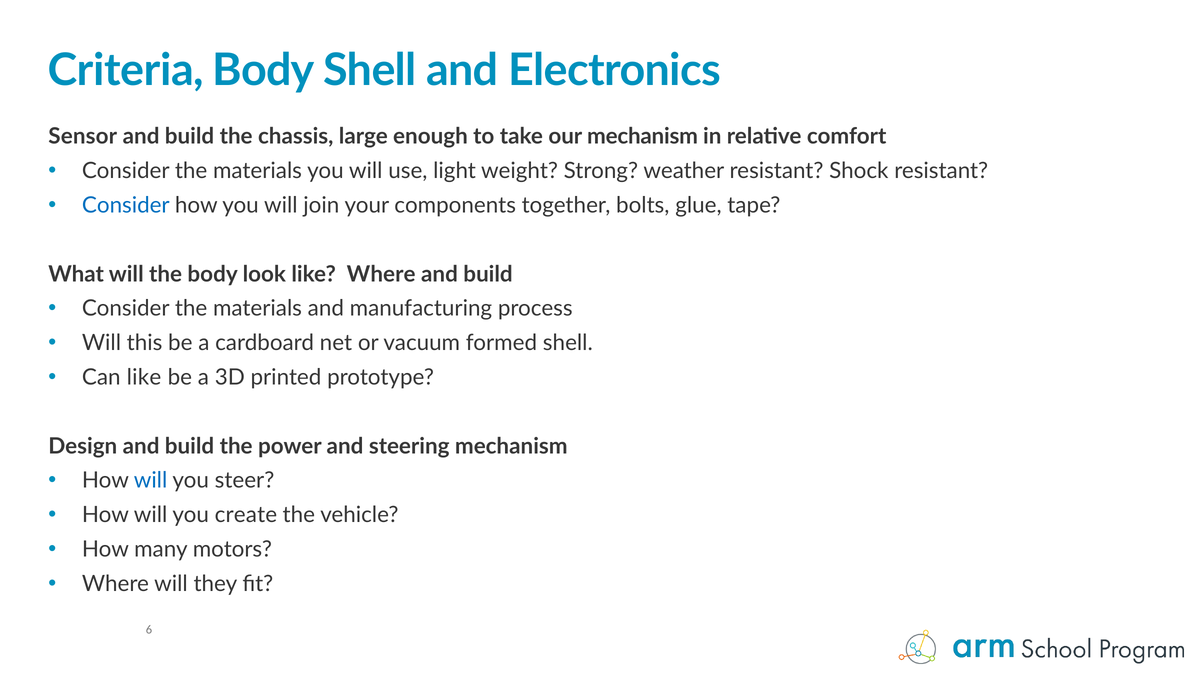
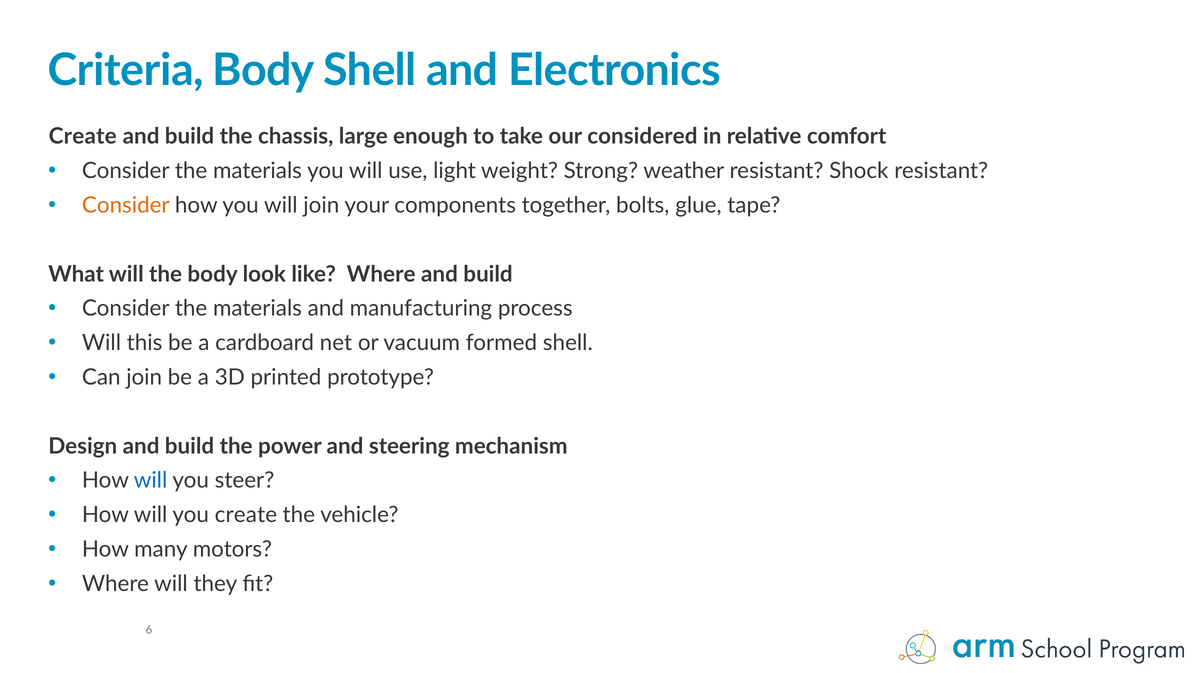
Sensor at (83, 137): Sensor -> Create
our mechanism: mechanism -> considered
Consider at (126, 205) colour: blue -> orange
Can like: like -> join
